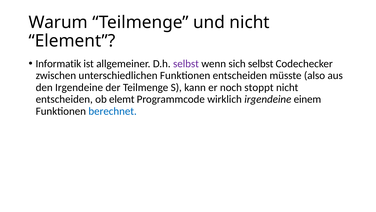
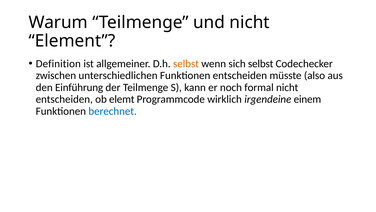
Informatik: Informatik -> Definition
selbst at (186, 64) colour: purple -> orange
den Irgendeine: Irgendeine -> Einführung
stoppt: stoppt -> formal
